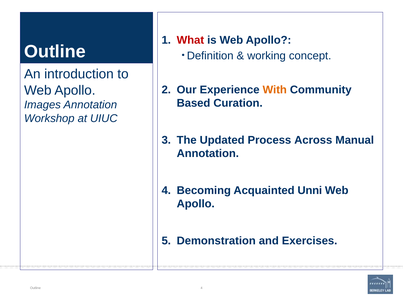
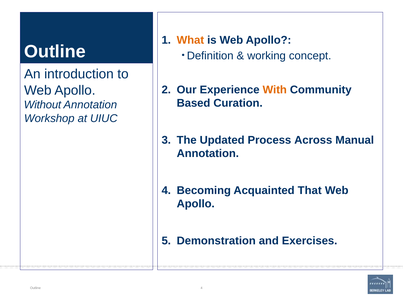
What colour: red -> orange
Images: Images -> Without
Unni: Unni -> That
